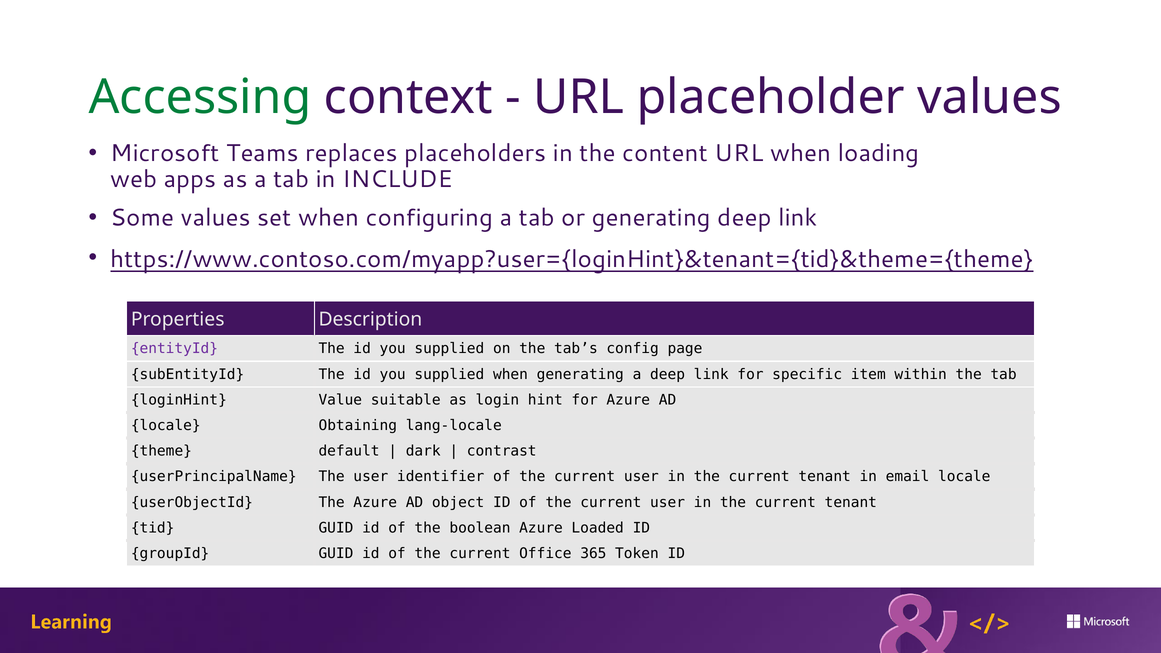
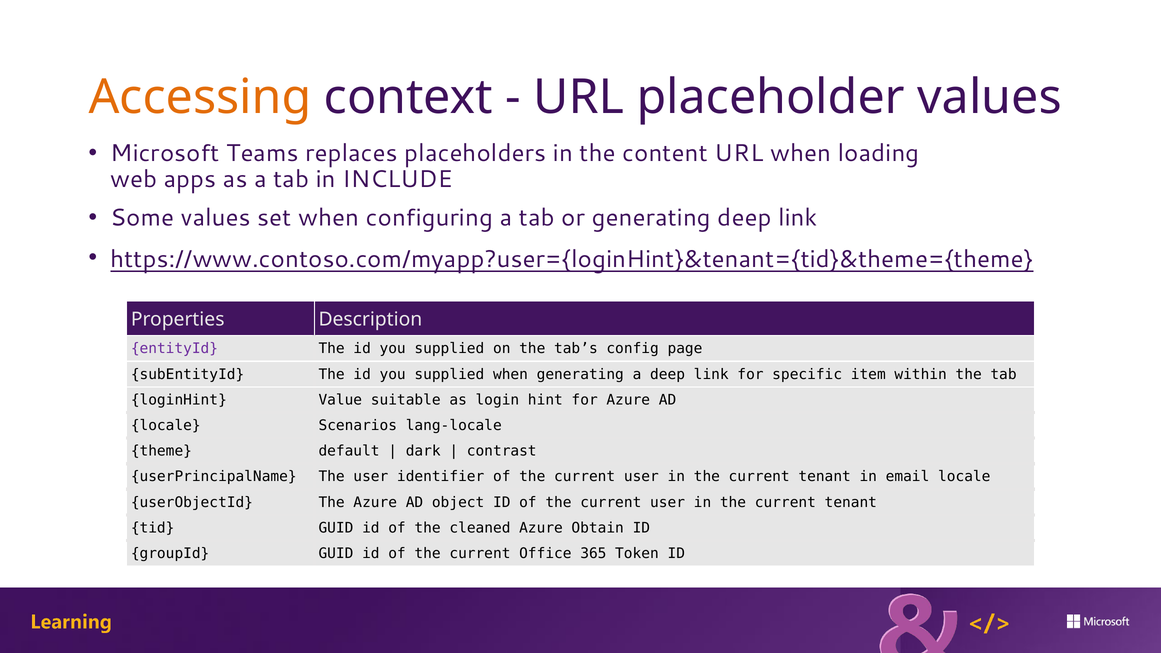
Accessing colour: green -> orange
Obtaining: Obtaining -> Scenarios
boolean: boolean -> cleaned
Loaded: Loaded -> Obtain
